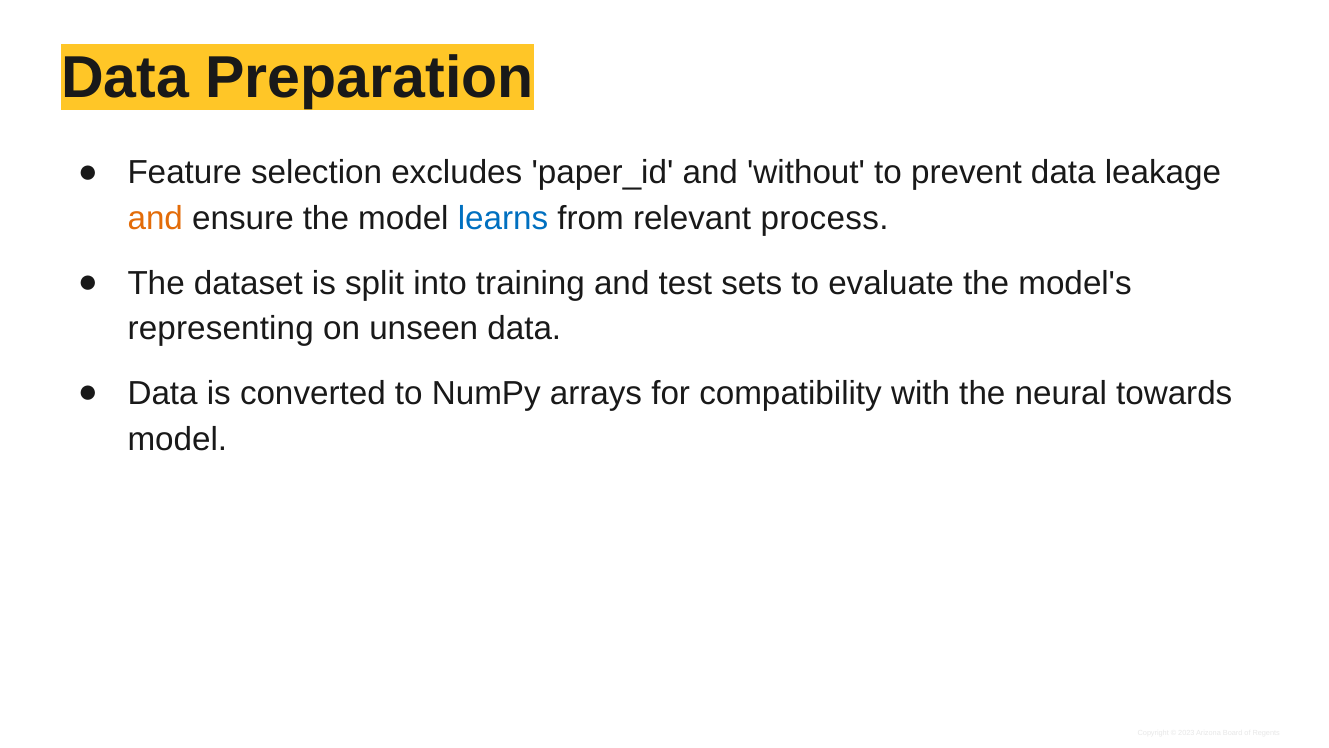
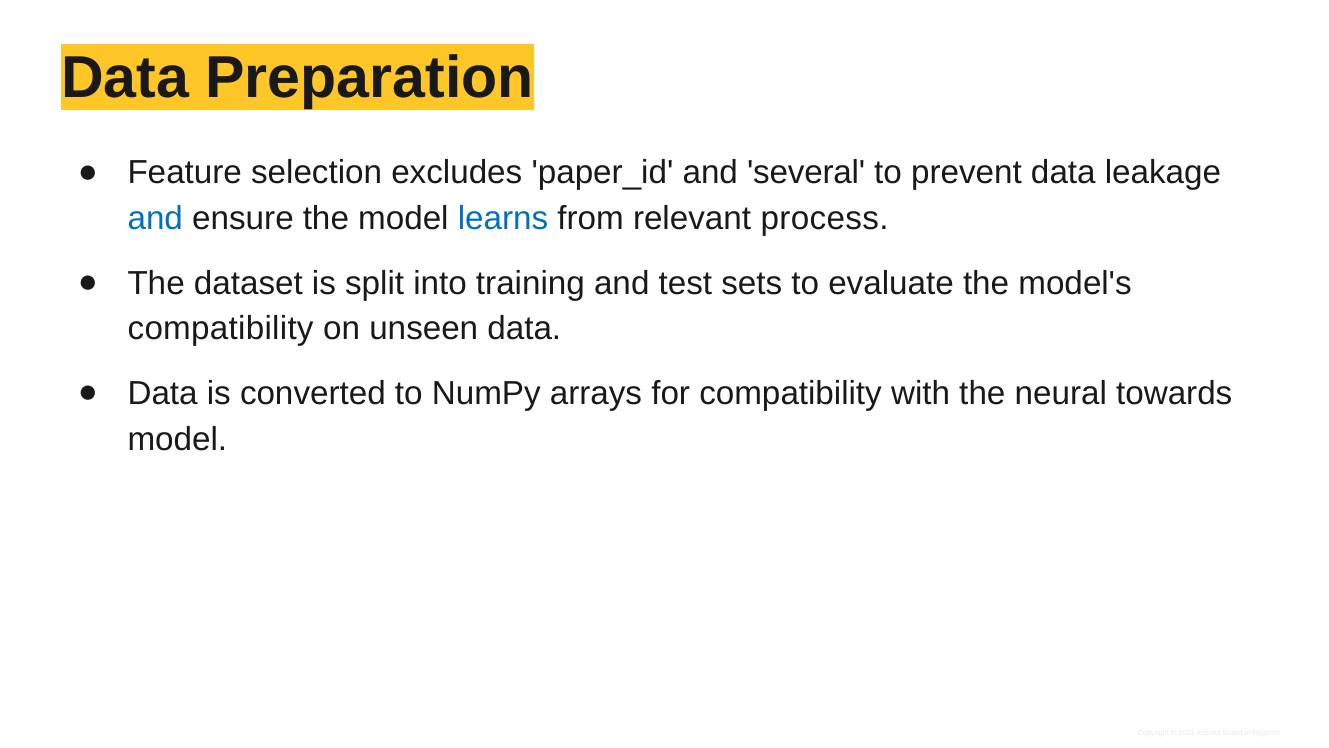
without: without -> several
and at (155, 219) colour: orange -> blue
representing at (221, 329): representing -> compatibility
